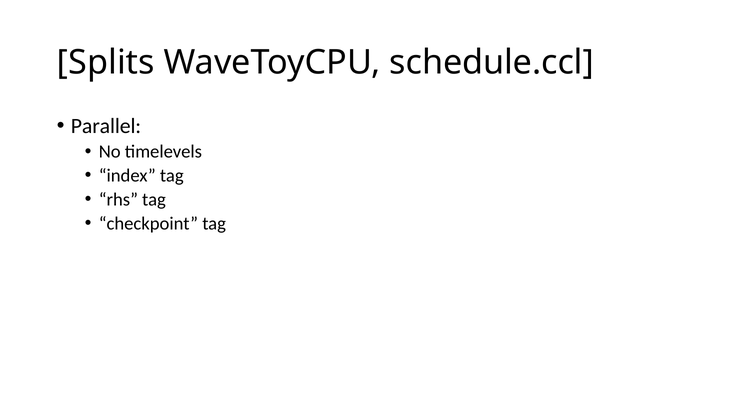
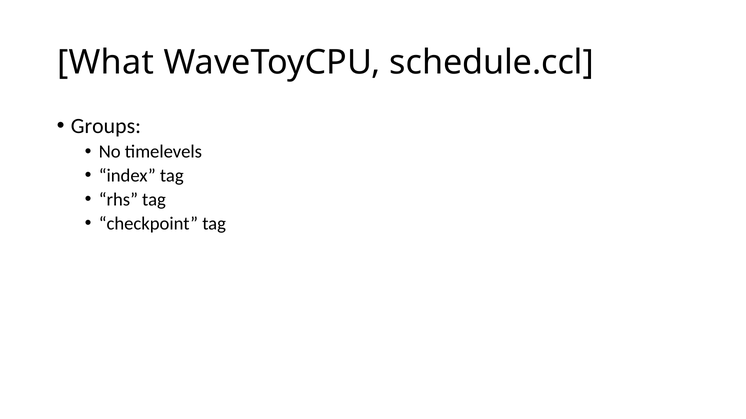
Splits: Splits -> What
Parallel: Parallel -> Groups
